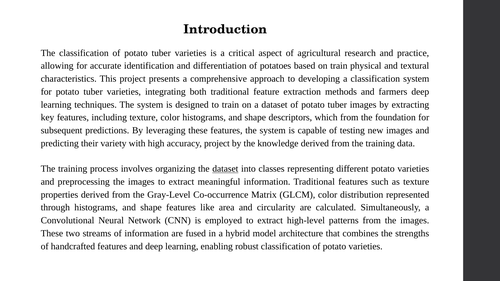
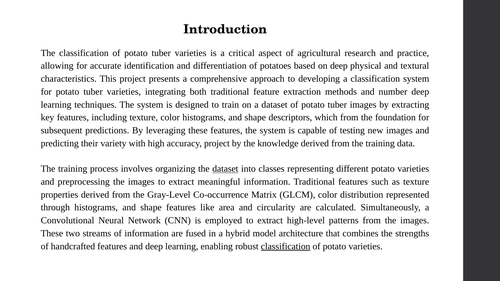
on train: train -> deep
farmers: farmers -> number
classification at (286, 247) underline: none -> present
